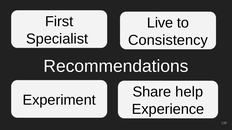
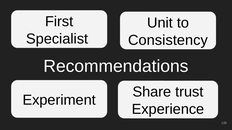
Live: Live -> Unit
help: help -> trust
